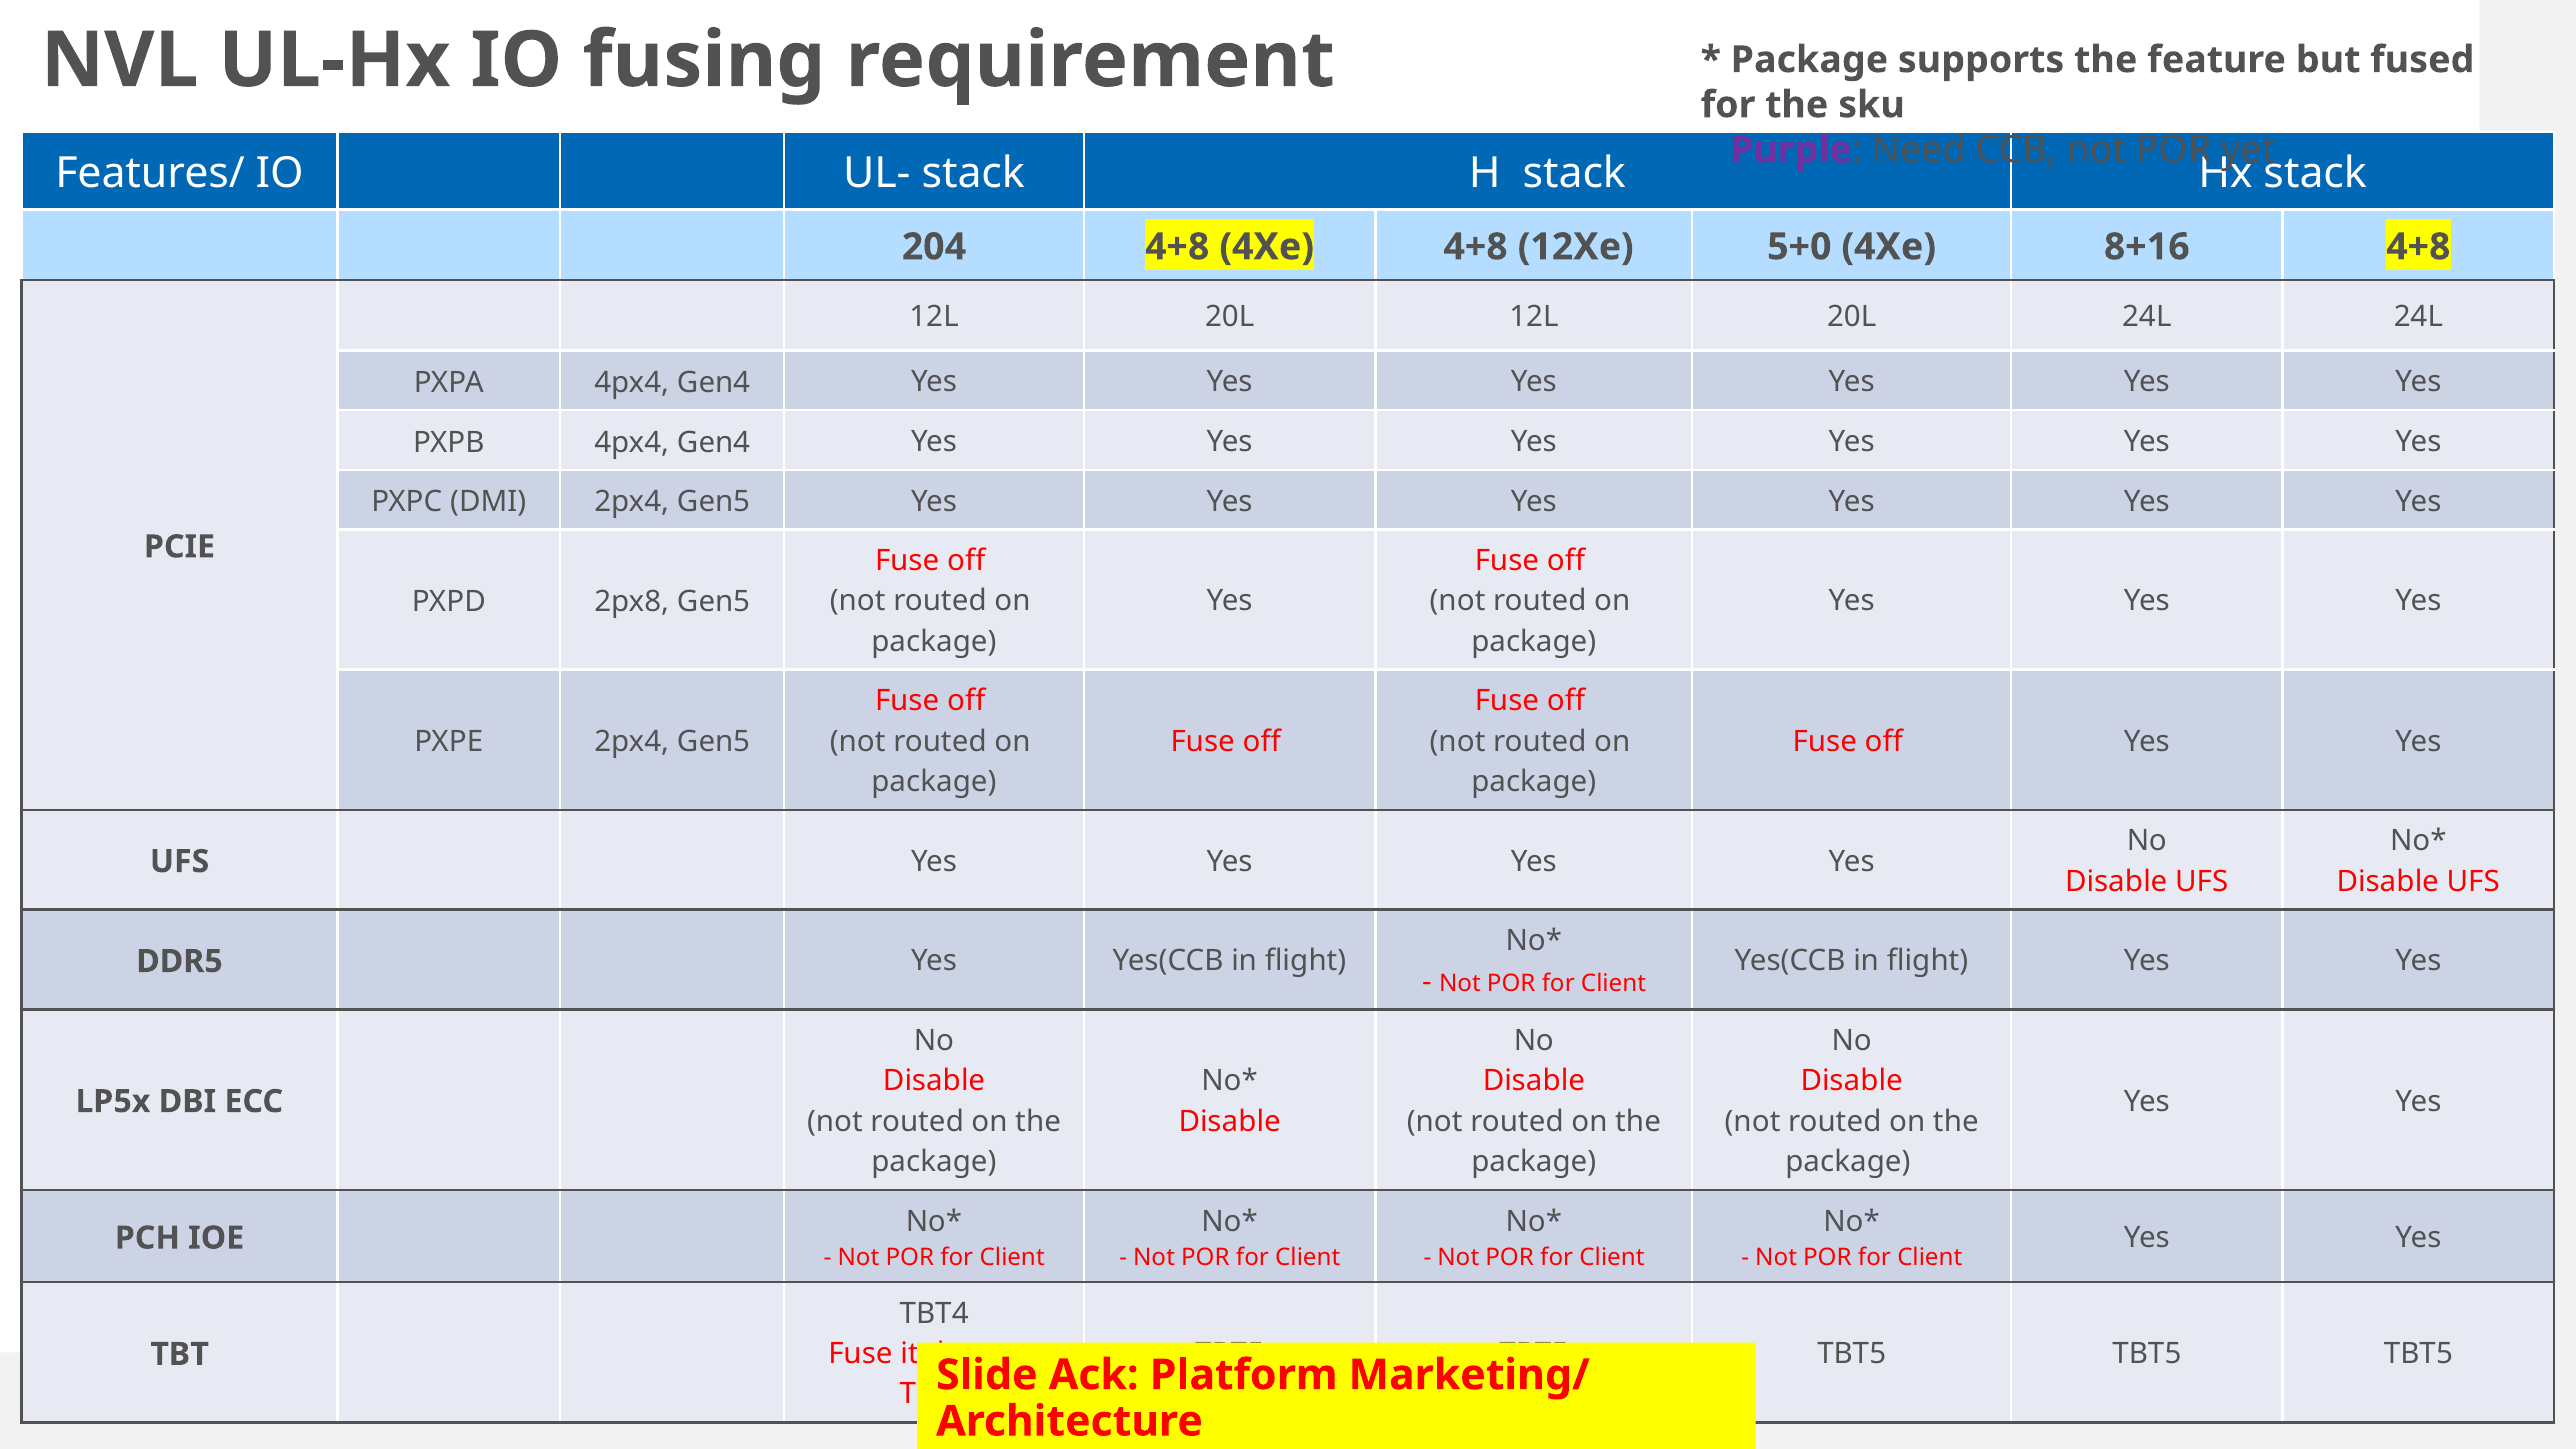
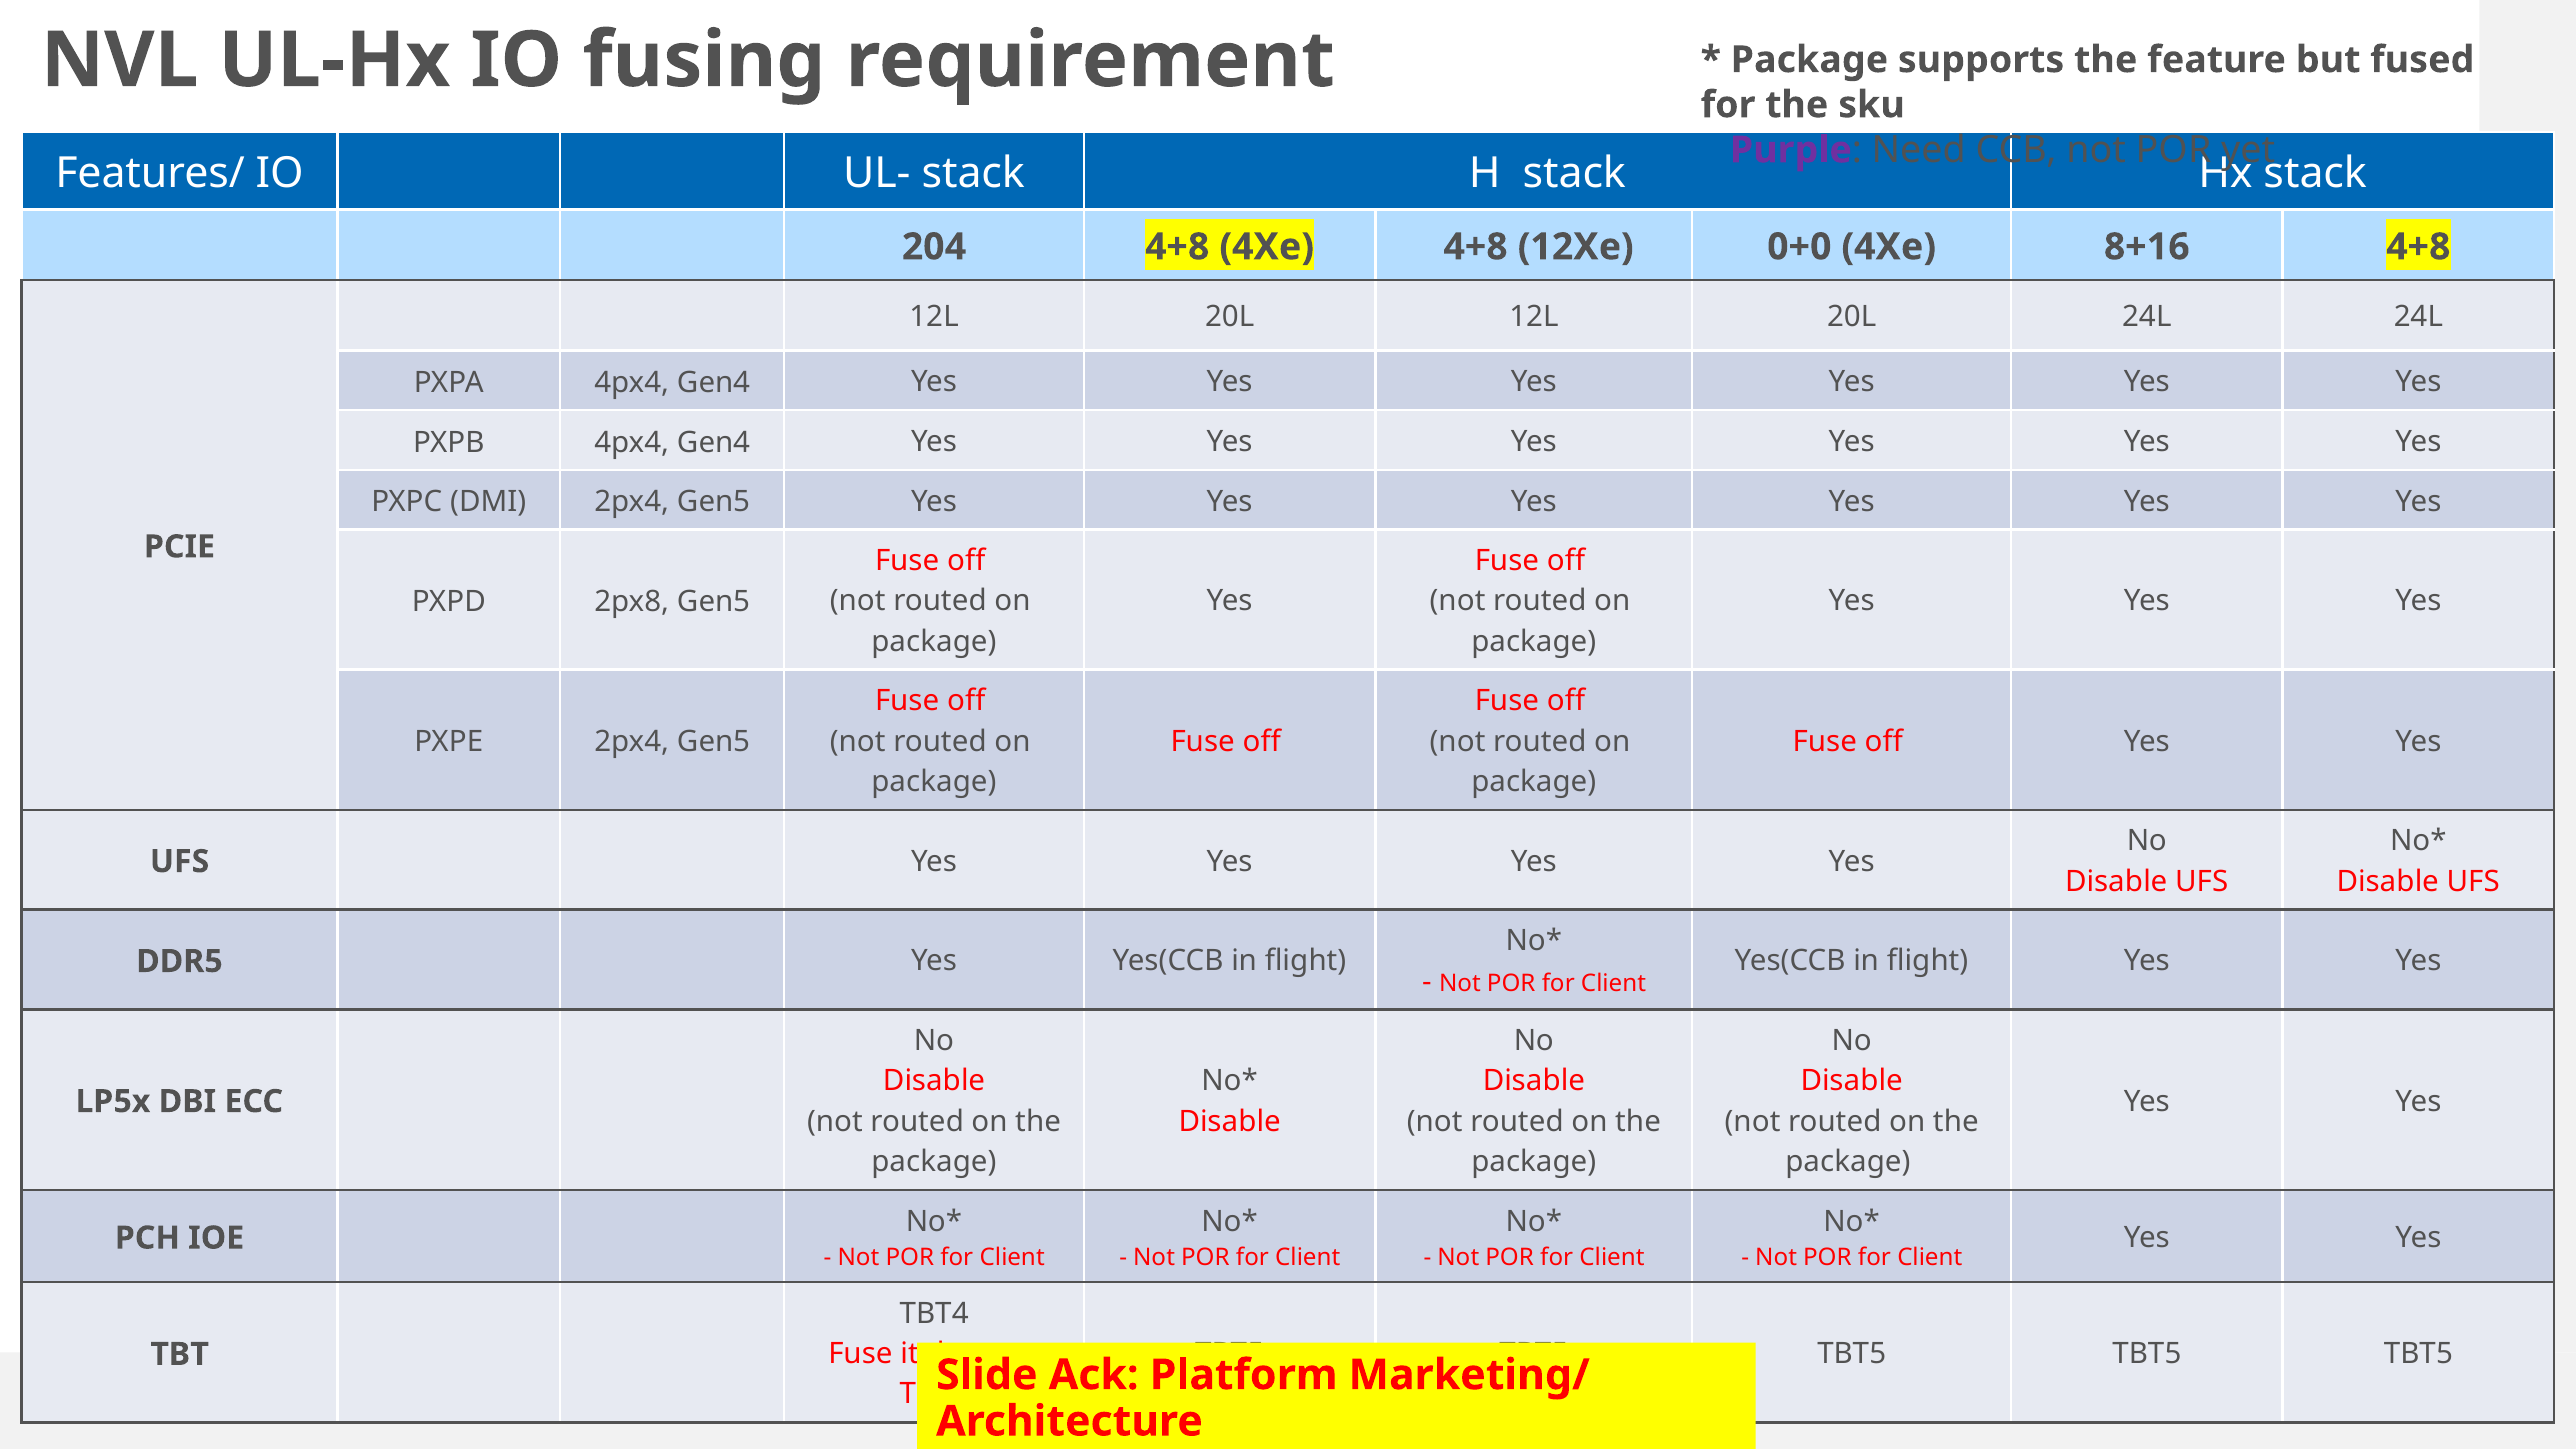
5+0: 5+0 -> 0+0
